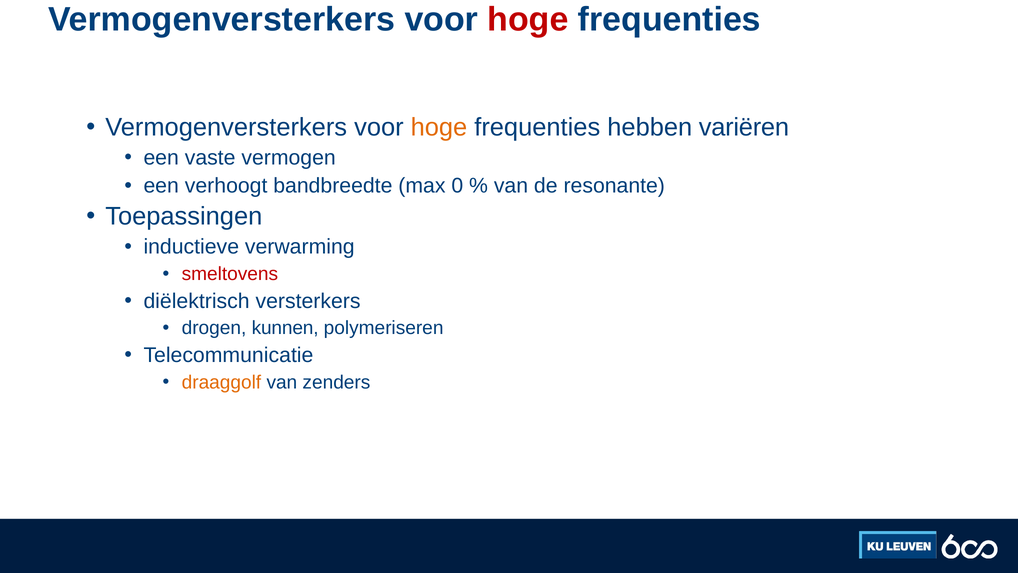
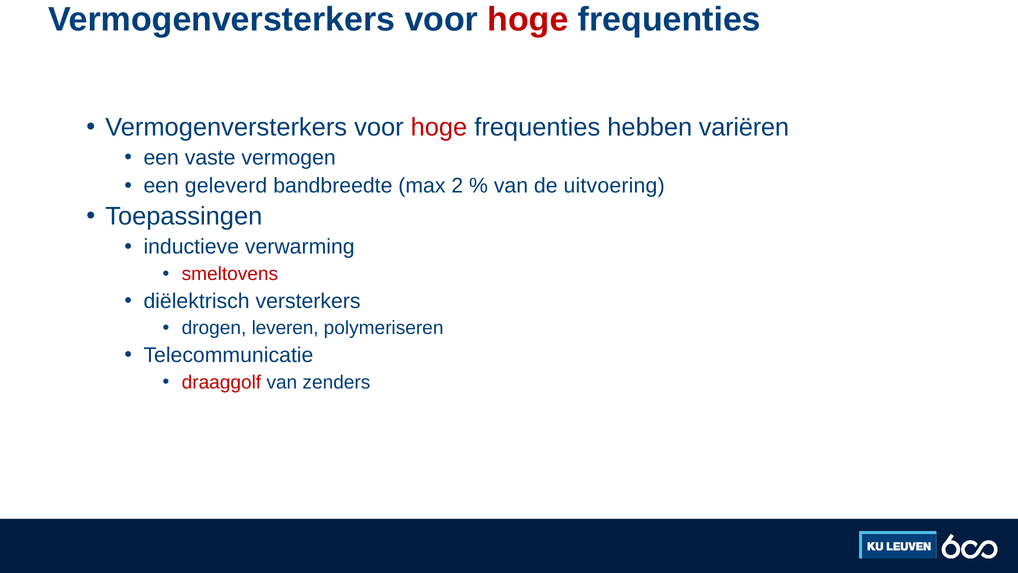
hoge at (439, 127) colour: orange -> red
verhoogt: verhoogt -> geleverd
0: 0 -> 2
resonante: resonante -> uitvoering
kunnen: kunnen -> leveren
draaggolf colour: orange -> red
